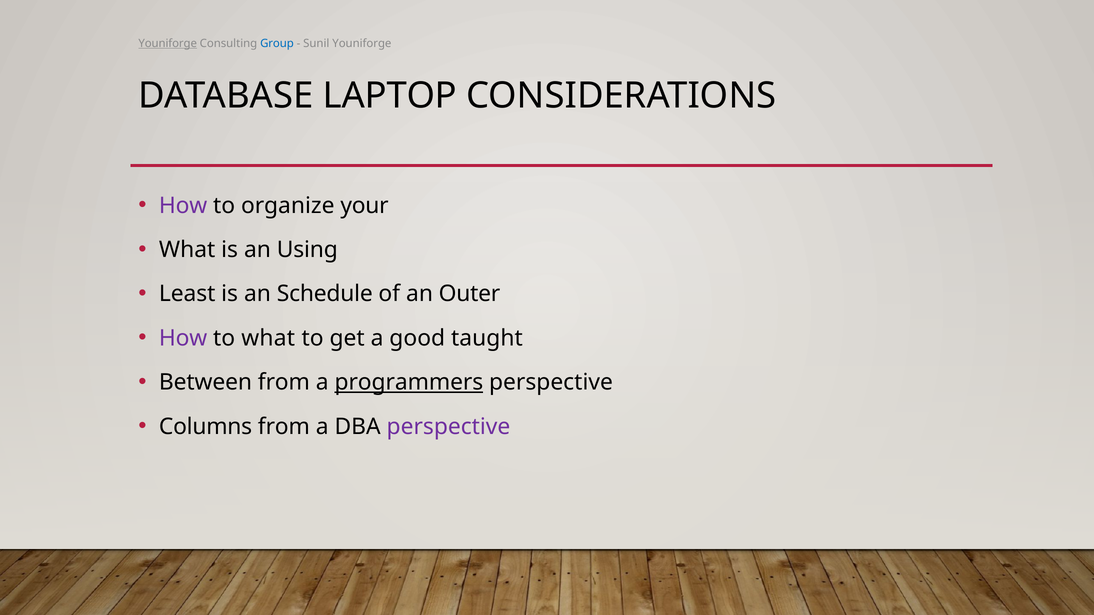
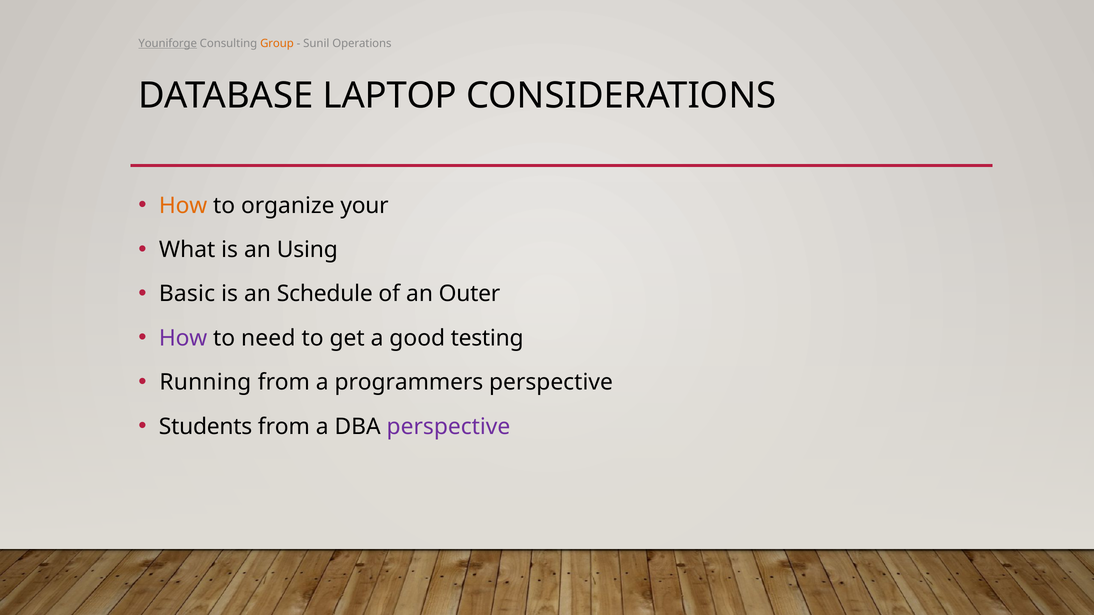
Group colour: blue -> orange
Sunil Youniforge: Youniforge -> Operations
How at (183, 206) colour: purple -> orange
Least: Least -> Basic
to what: what -> need
taught: taught -> testing
Between: Between -> Running
programmers underline: present -> none
Columns: Columns -> Students
